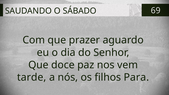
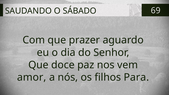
tarde: tarde -> amor
